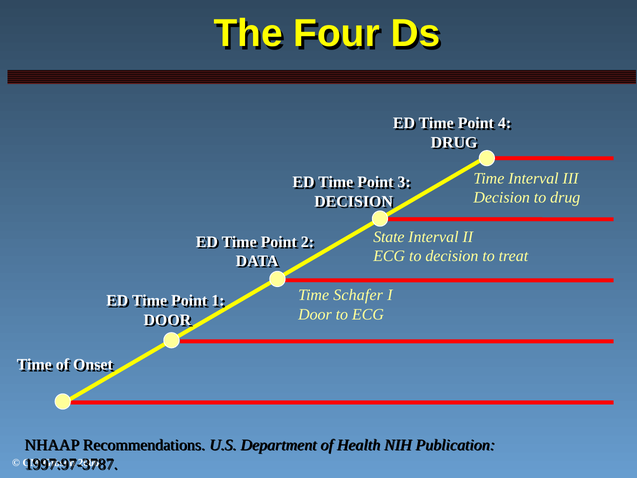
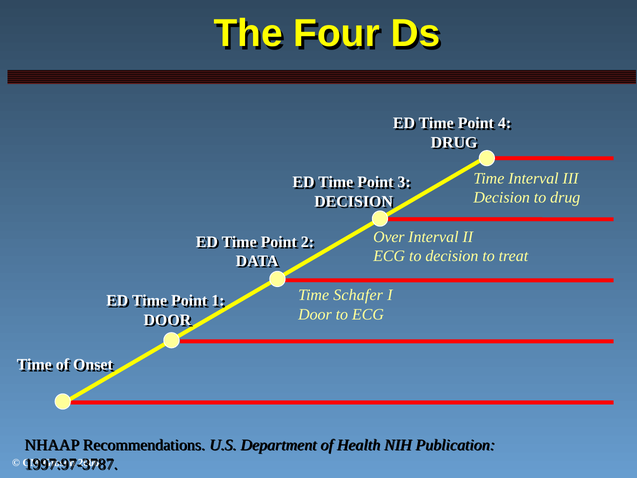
State: State -> Over
